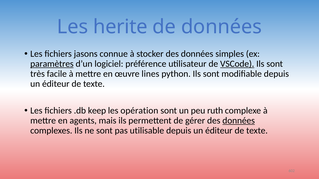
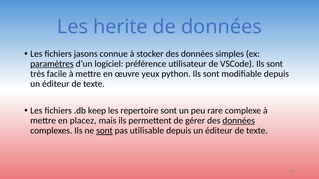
VSCode underline: present -> none
lines: lines -> yeux
opération: opération -> repertoire
ruth: ruth -> rare
agents: agents -> placez
sont at (104, 131) underline: none -> present
